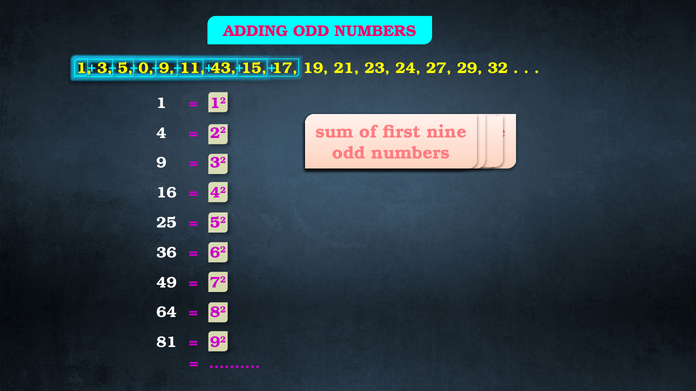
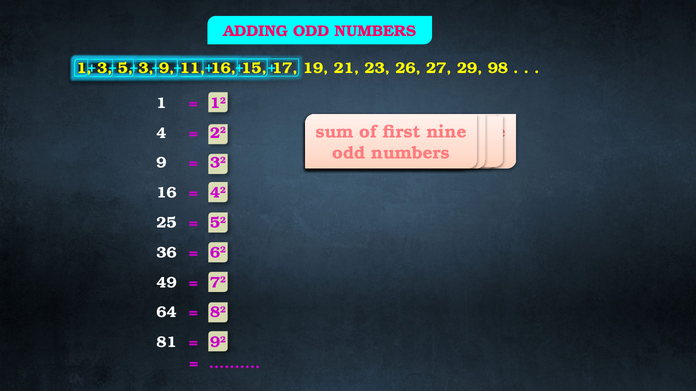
0 at (146, 68): 0 -> 3
11 43: 43 -> 16
24: 24 -> 26
29 32: 32 -> 98
